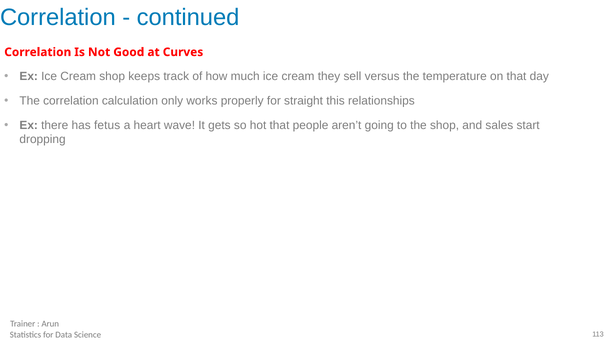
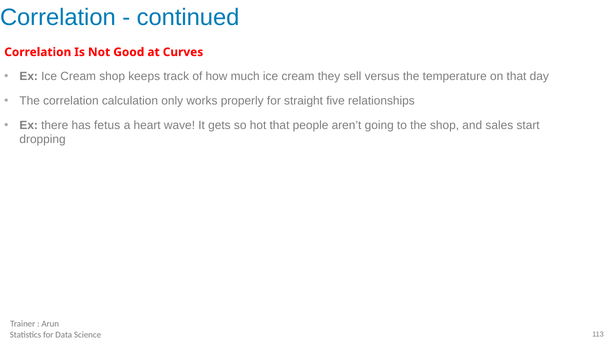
this: this -> five
